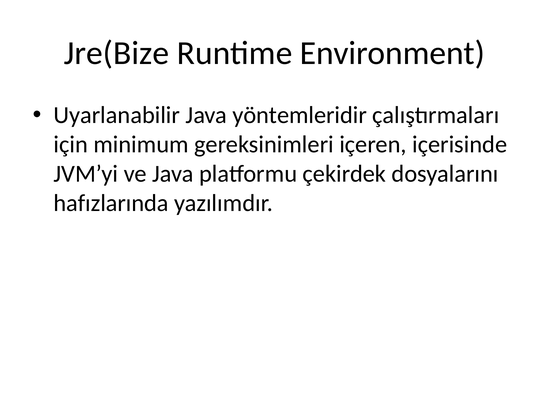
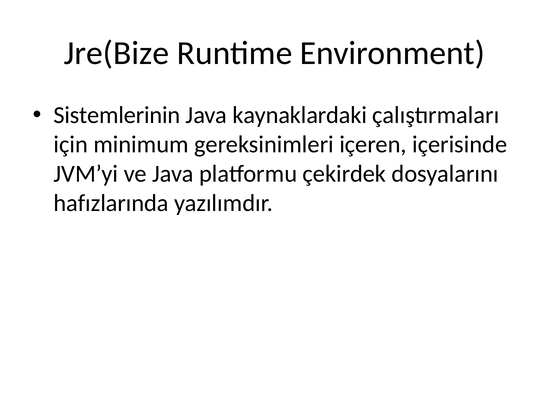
Uyarlanabilir: Uyarlanabilir -> Sistemlerinin
yöntemleridir: yöntemleridir -> kaynaklardaki
